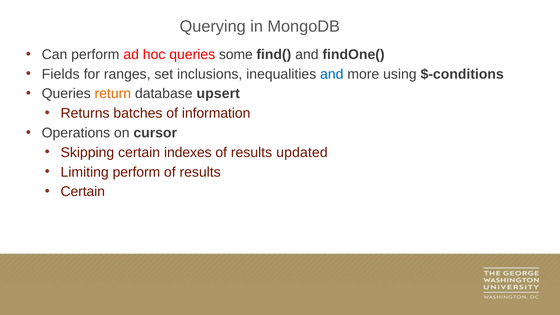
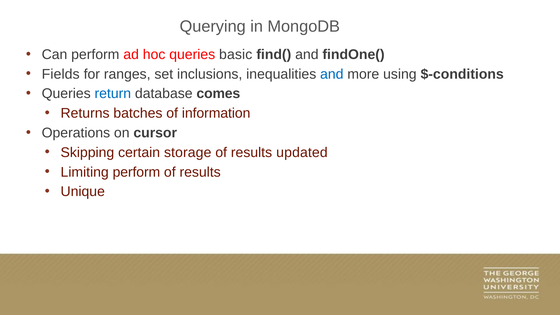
some: some -> basic
return colour: orange -> blue
upsert: upsert -> comes
indexes: indexes -> storage
Certain at (83, 192): Certain -> Unique
